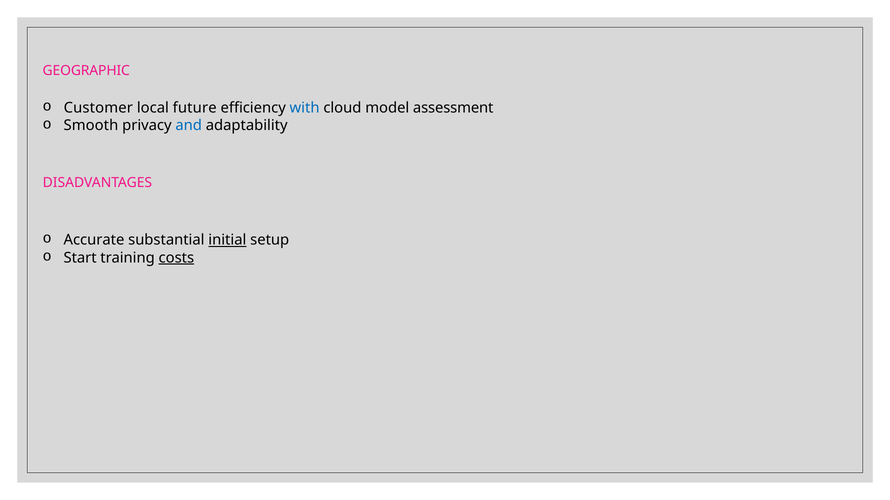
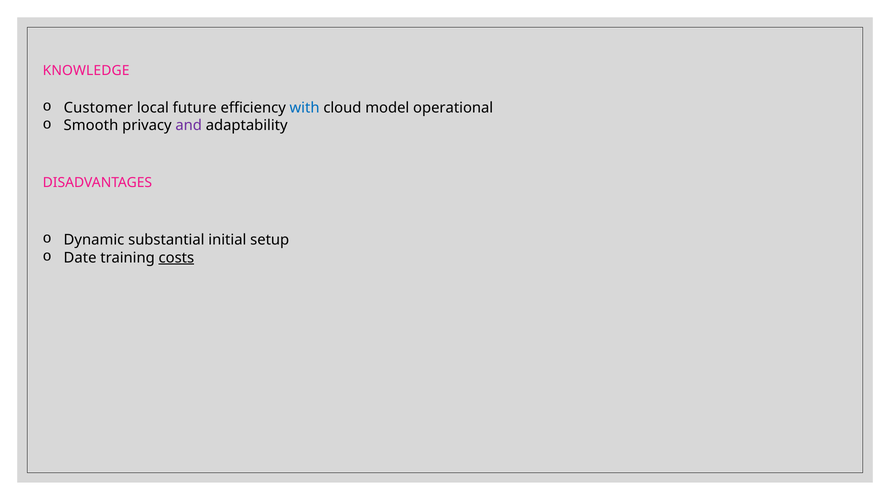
GEOGRAPHIC: GEOGRAPHIC -> KNOWLEDGE
assessment: assessment -> operational
and colour: blue -> purple
Accurate: Accurate -> Dynamic
initial underline: present -> none
Start: Start -> Date
